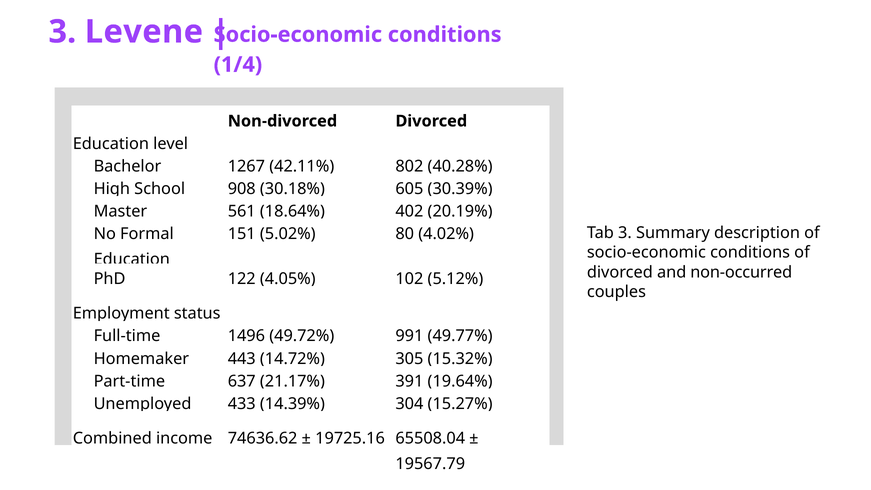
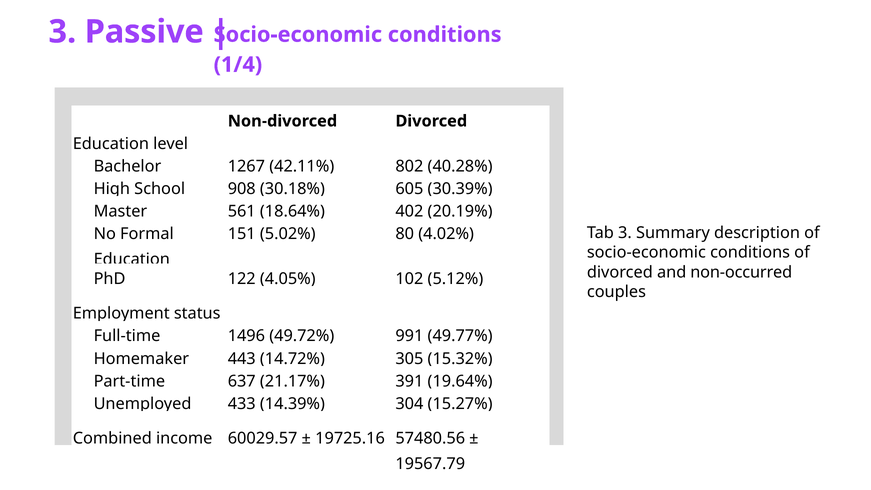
Levene: Levene -> Passive
74636.62: 74636.62 -> 60029.57
65508.04: 65508.04 -> 57480.56
